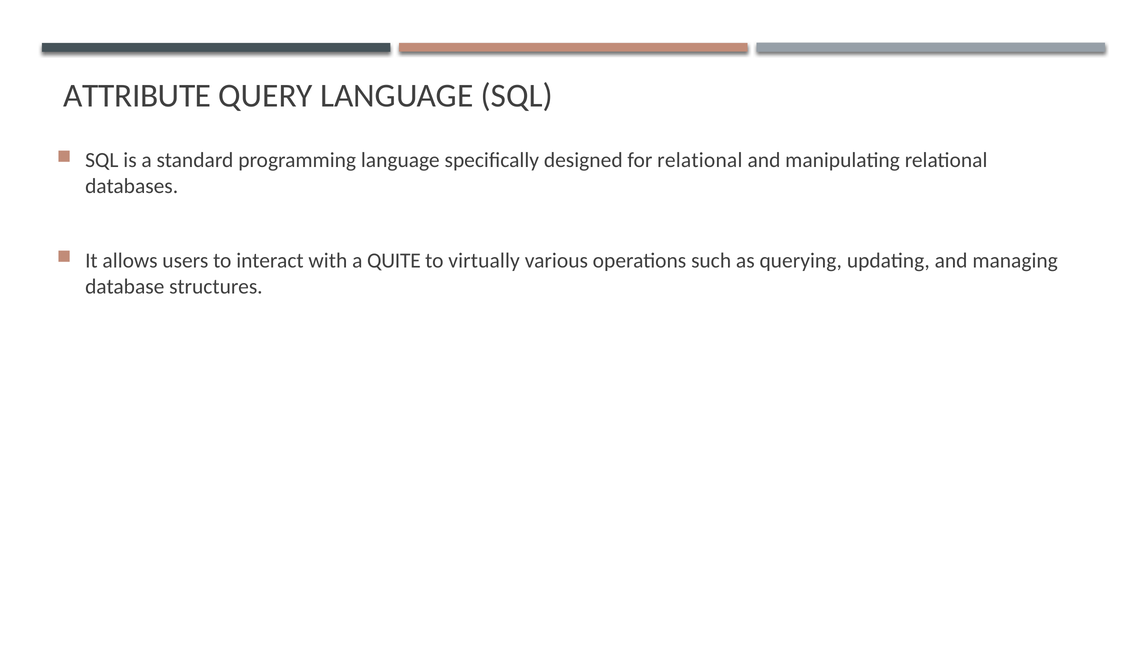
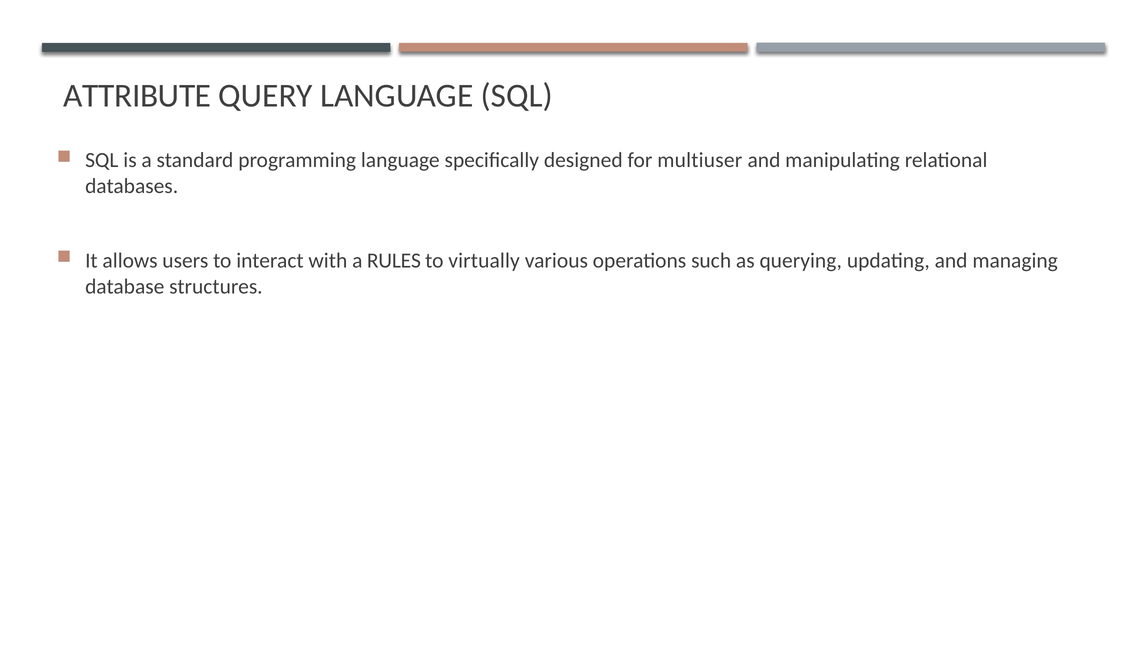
for relational: relational -> multiuser
QUITE: QUITE -> RULES
